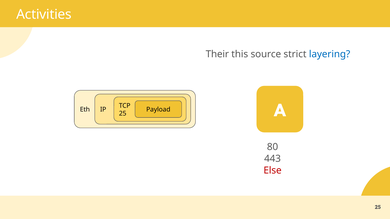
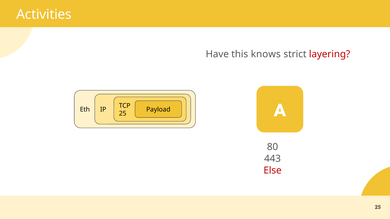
Their: Their -> Have
source: source -> knows
layering colour: blue -> red
